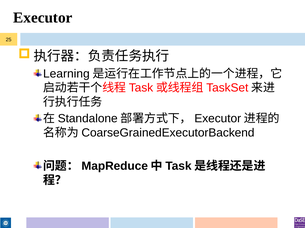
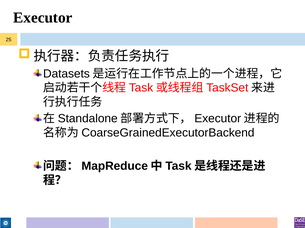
Learning: Learning -> Datasets
